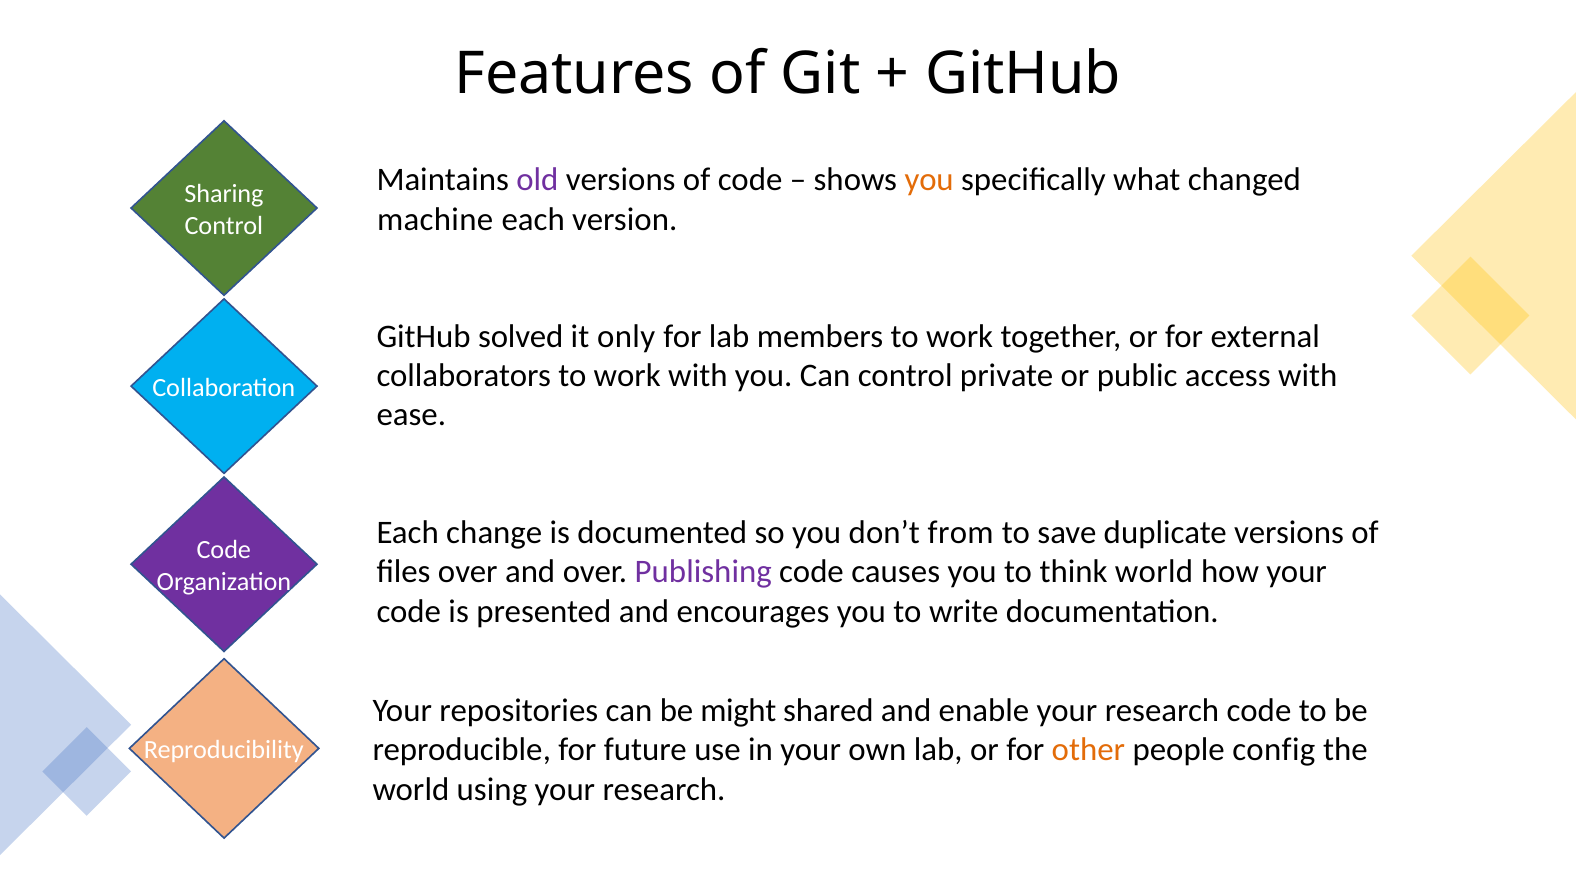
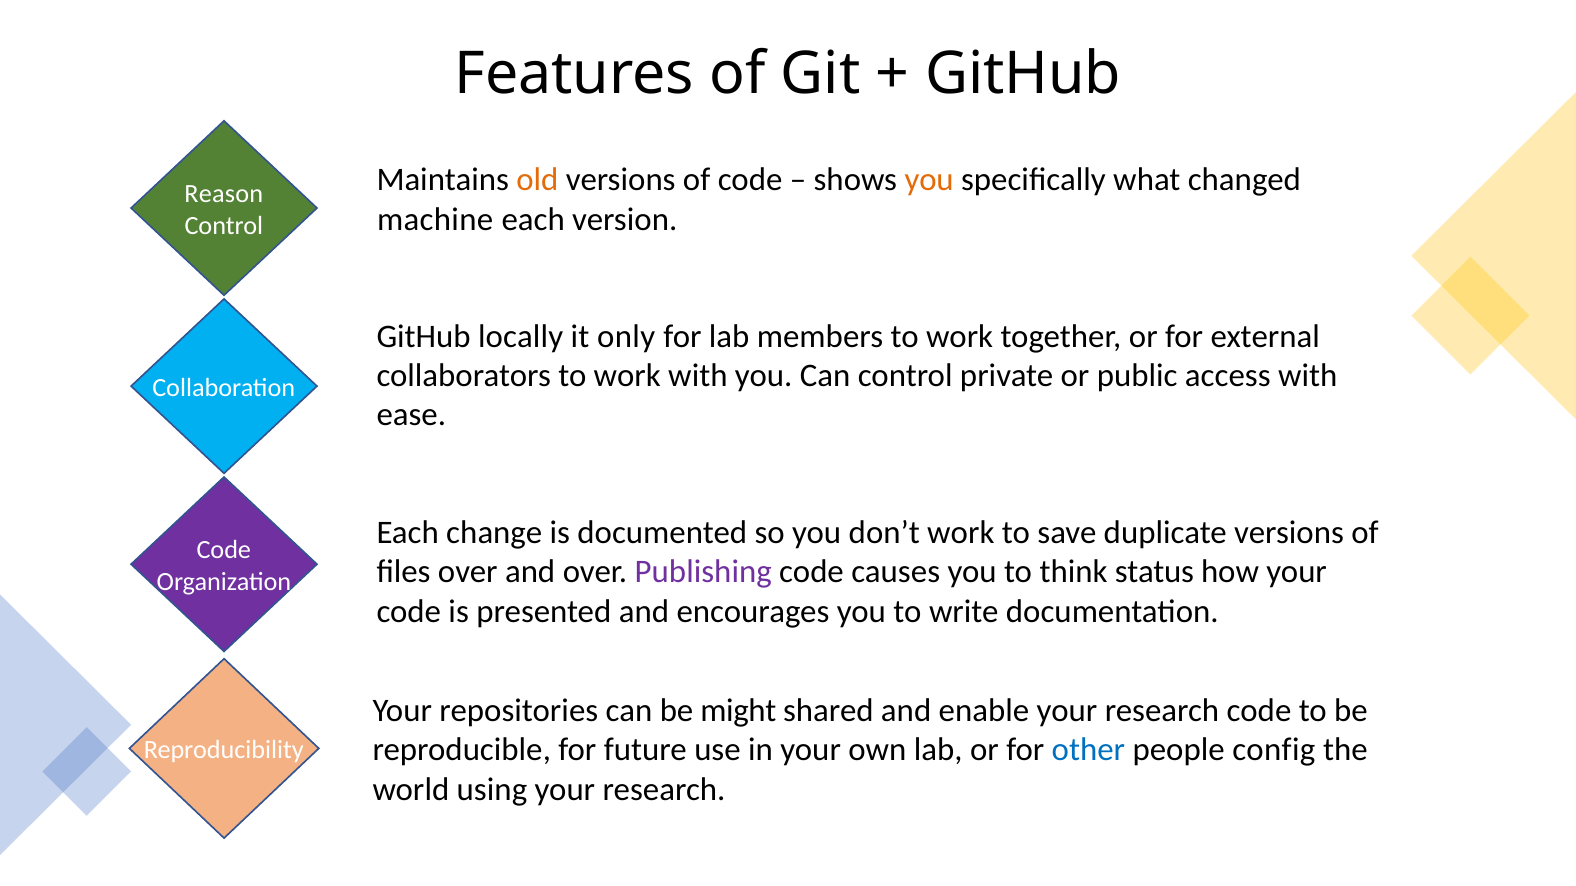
old colour: purple -> orange
Sharing: Sharing -> Reason
solved: solved -> locally
don’t from: from -> work
think world: world -> status
other colour: orange -> blue
